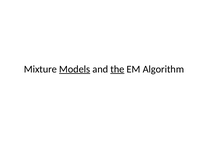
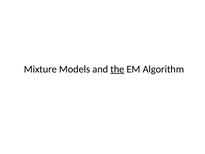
Models underline: present -> none
